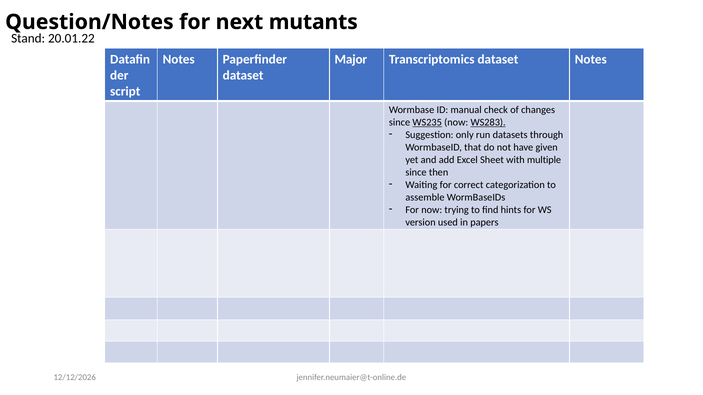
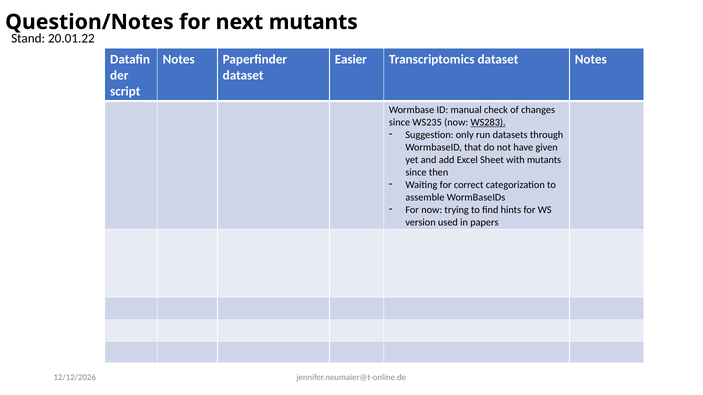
Major: Major -> Easier
WS235 underline: present -> none
with multiple: multiple -> mutants
